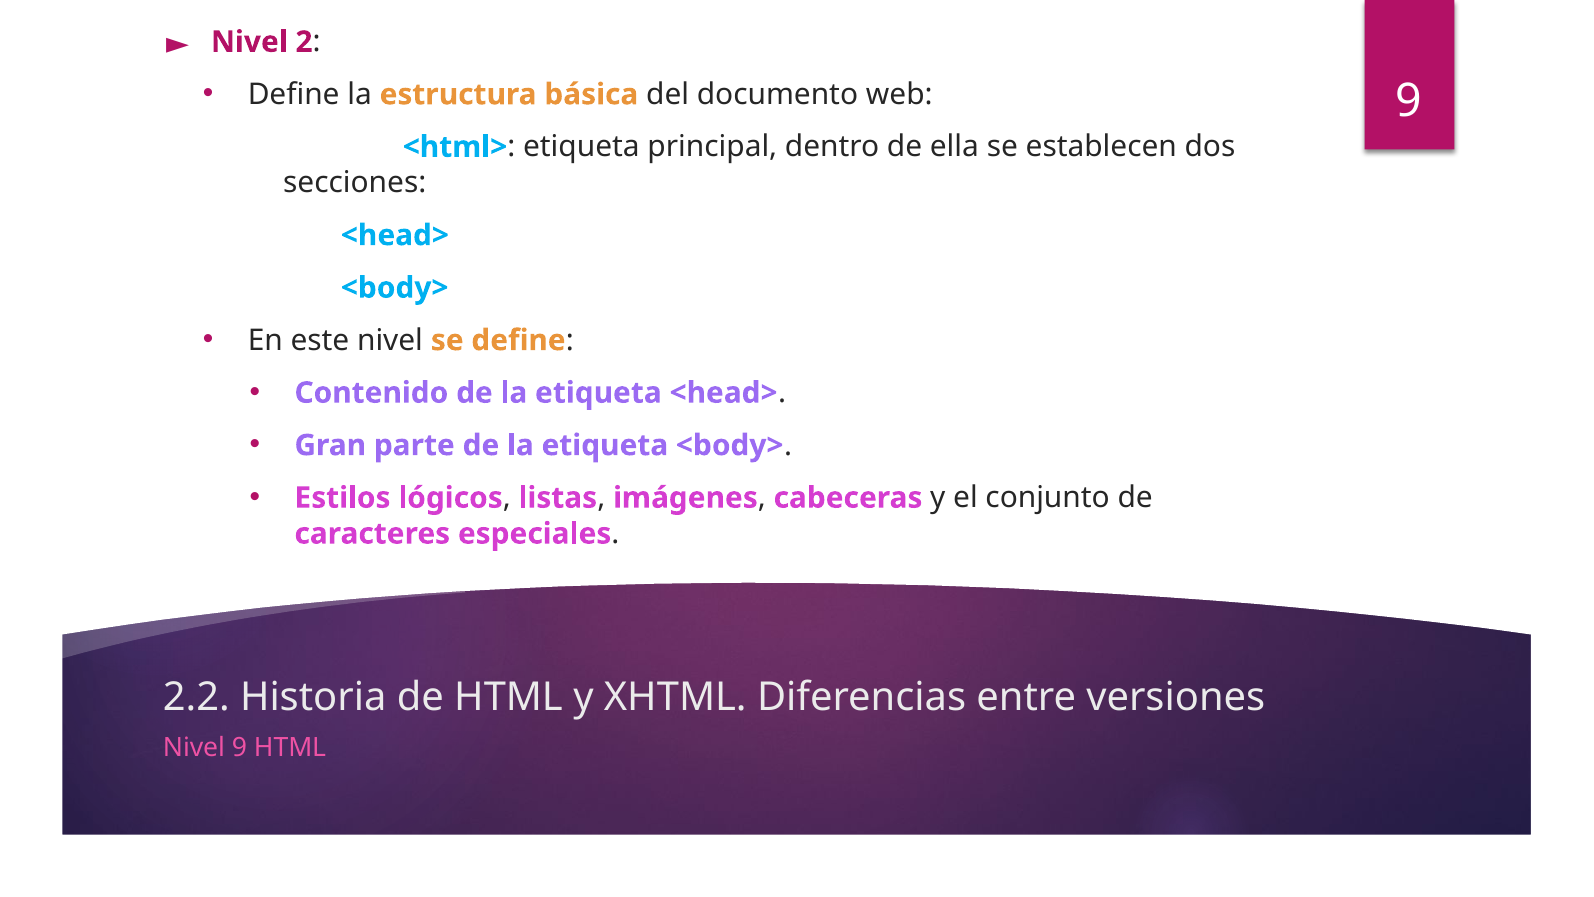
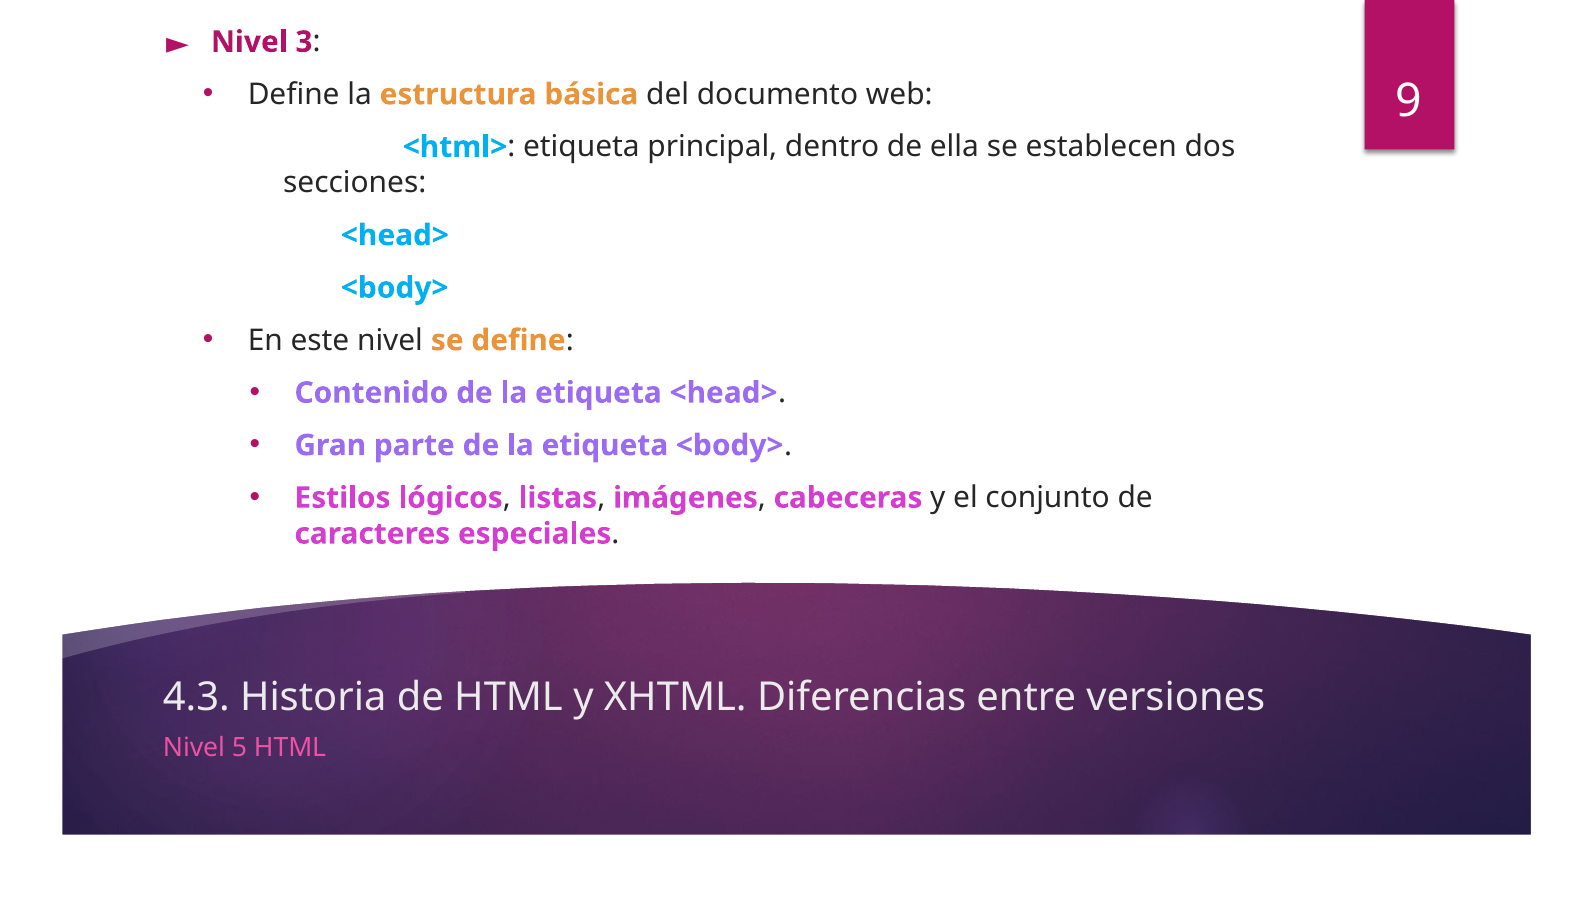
2: 2 -> 3
2.2: 2.2 -> 4.3
Nivel 9: 9 -> 5
